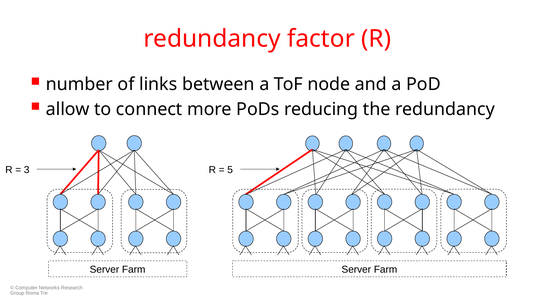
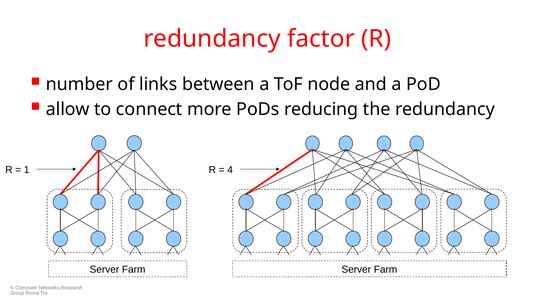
3: 3 -> 1
5: 5 -> 4
